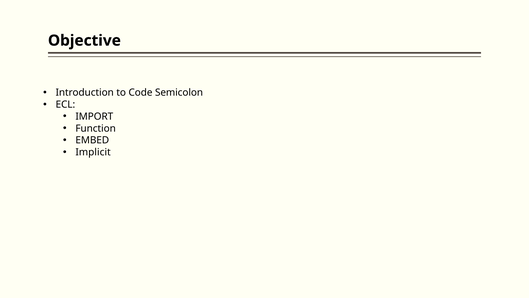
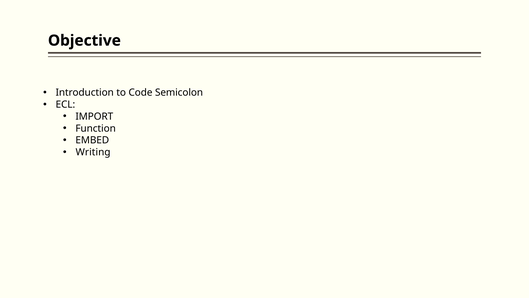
Implicit: Implicit -> Writing
